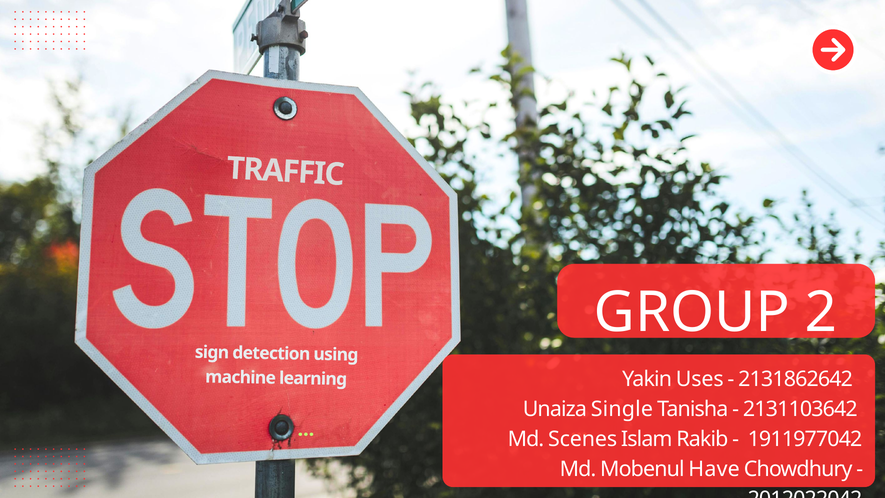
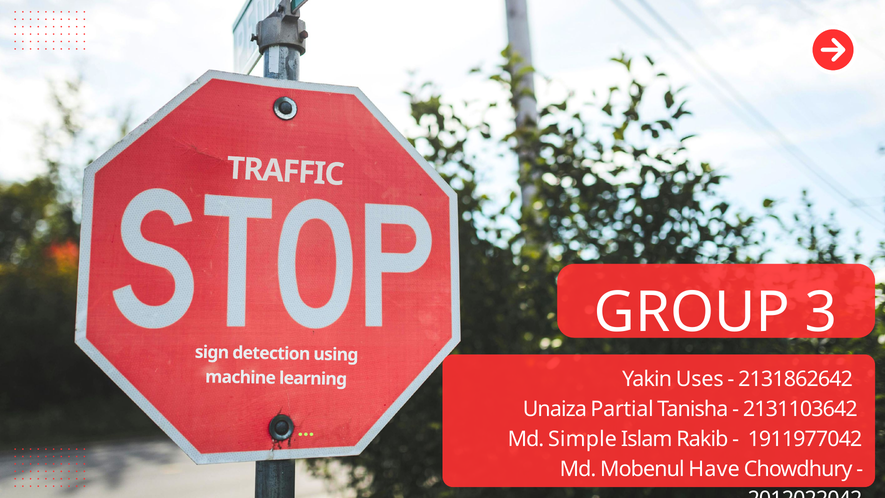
2: 2 -> 3
Single: Single -> Partial
Scenes: Scenes -> Simple
